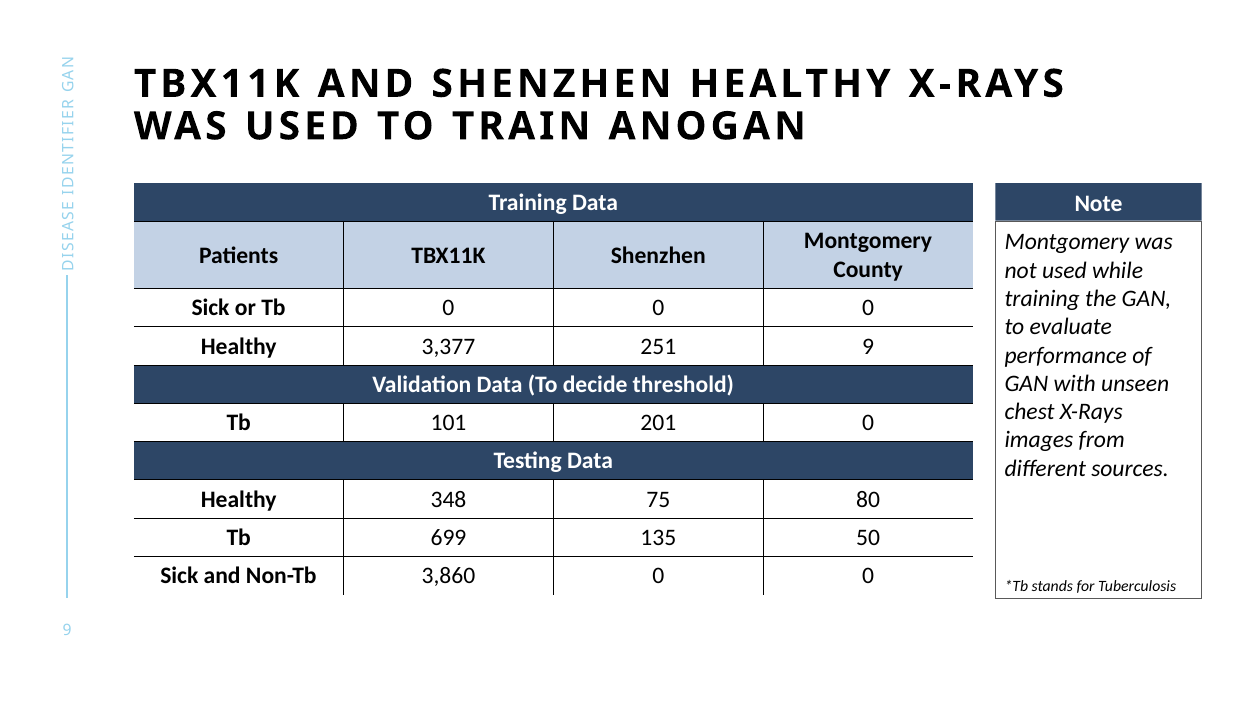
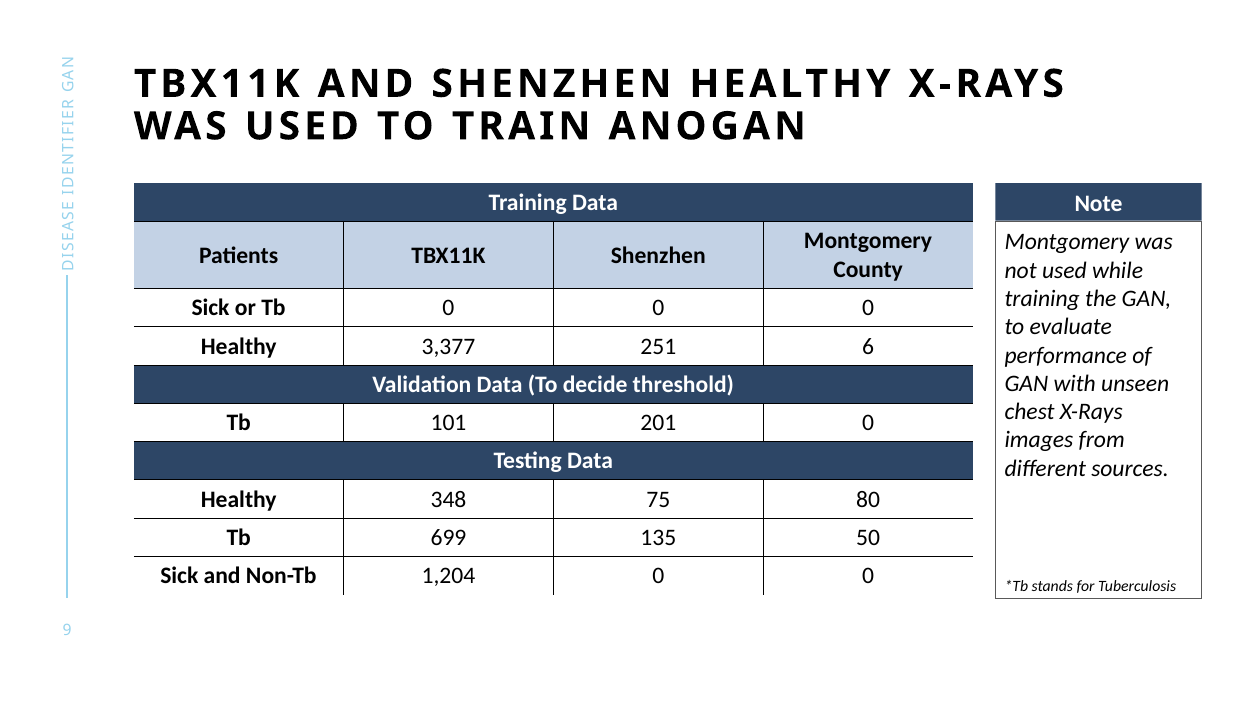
251 9: 9 -> 6
3,860: 3,860 -> 1,204
